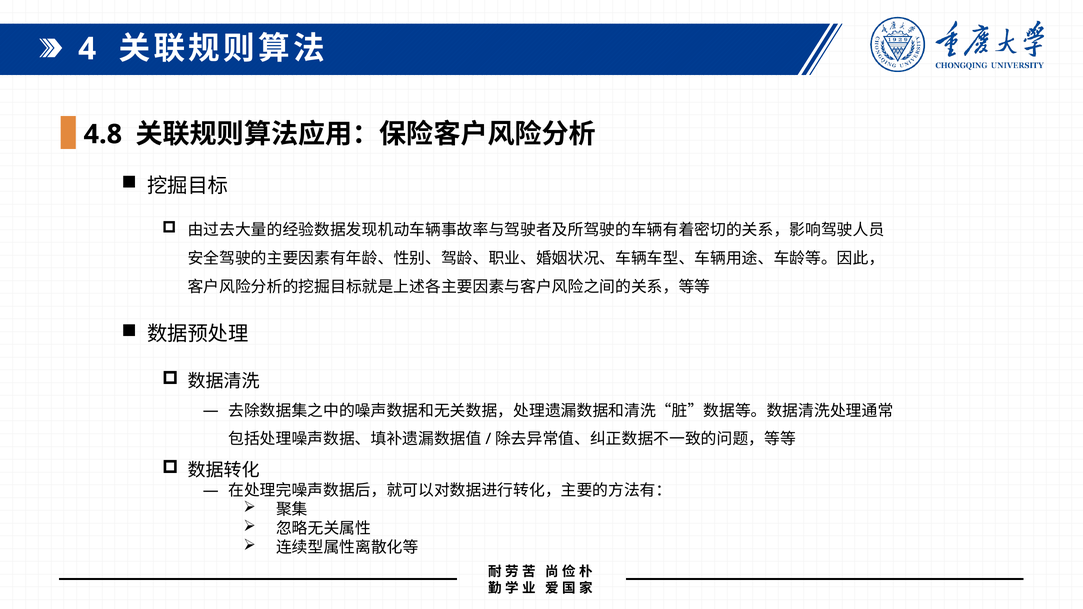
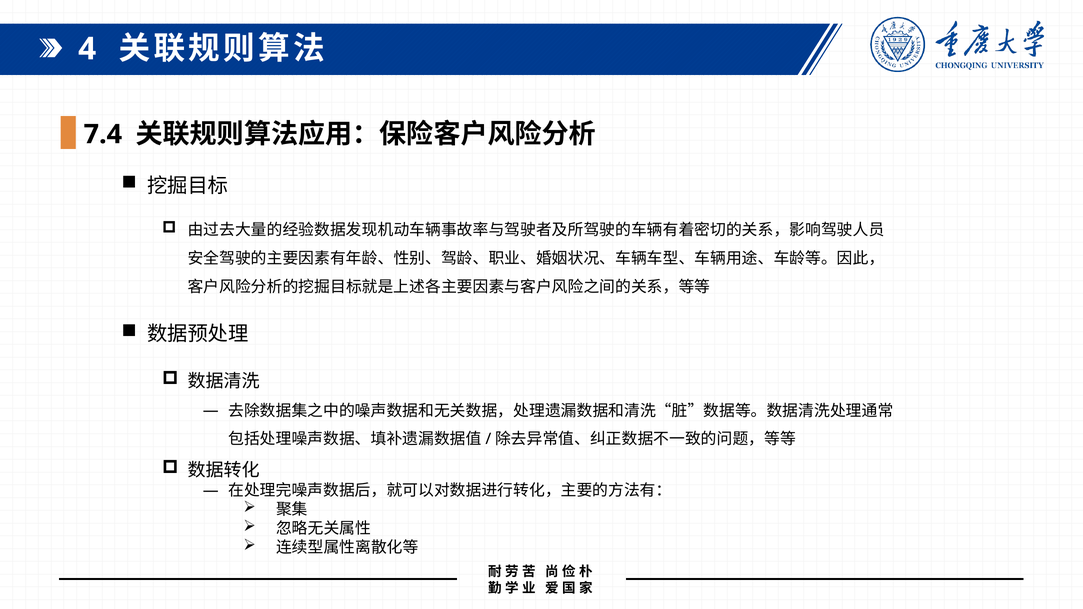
4.8: 4.8 -> 7.4
